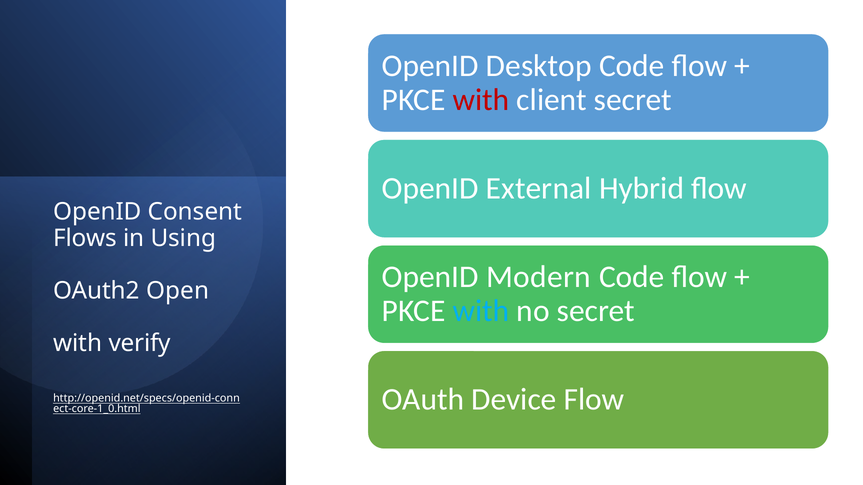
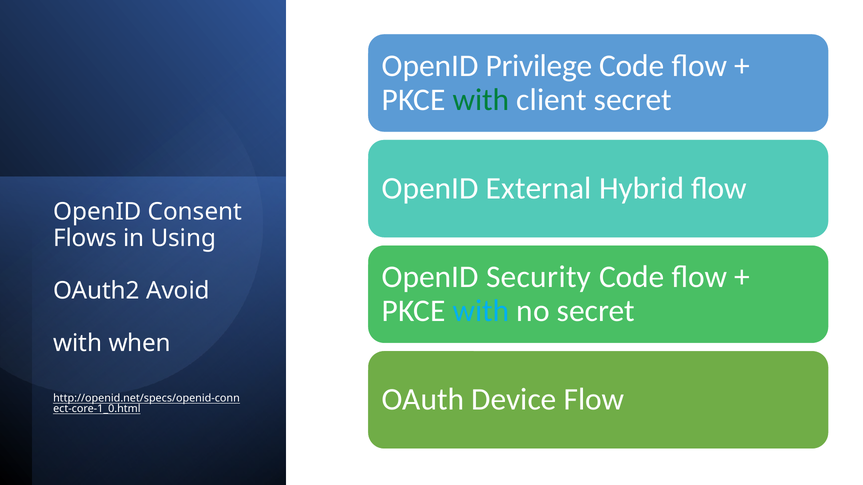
Desktop: Desktop -> Privilege
with at (481, 100) colour: red -> green
Modern: Modern -> Security
Open: Open -> Avoid
verify: verify -> when
